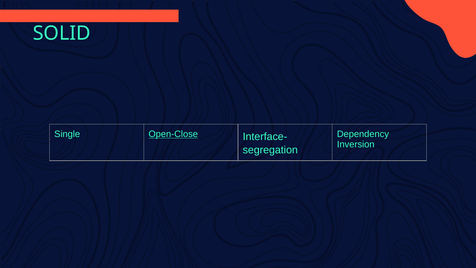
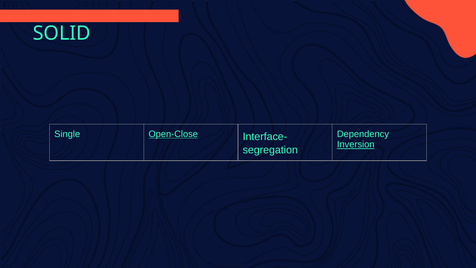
Inversion underline: none -> present
